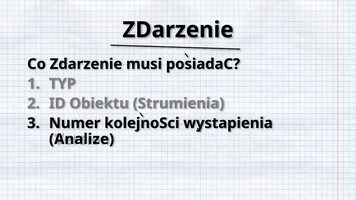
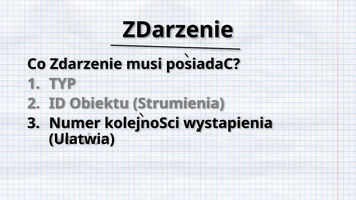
Analize: Analize -> Ulatwia
